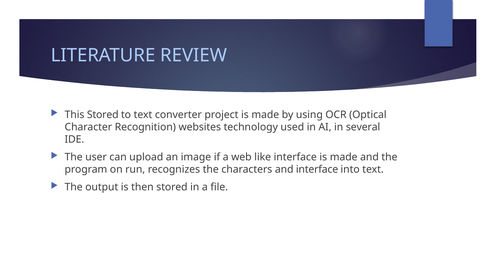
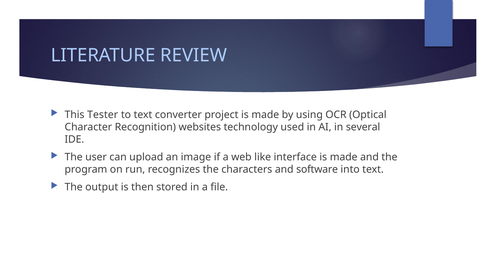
This Stored: Stored -> Tester
and interface: interface -> software
